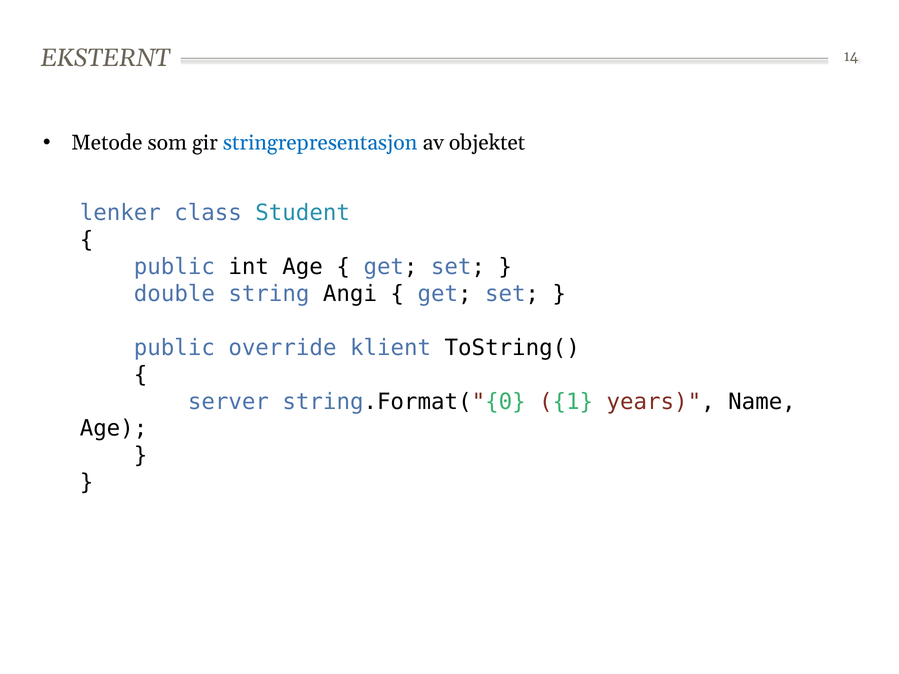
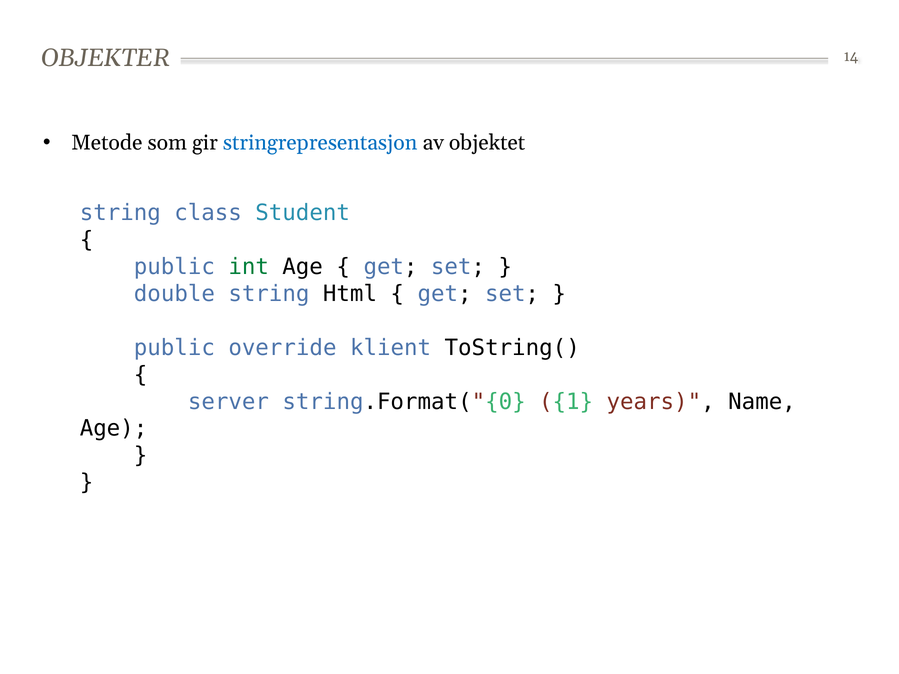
EKSTERNT: EKSTERNT -> OBJEKTER
lenker at (120, 213): lenker -> string
int colour: black -> green
Angi: Angi -> Html
